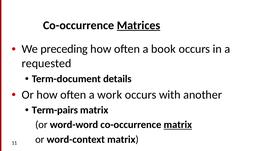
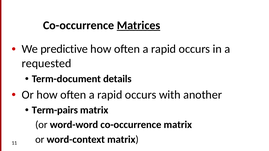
preceding: preceding -> predictive
book at (163, 49): book -> rapid
work at (110, 95): work -> rapid
matrix at (178, 125) underline: present -> none
